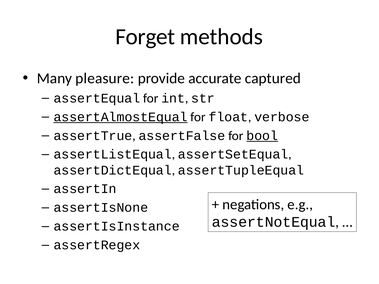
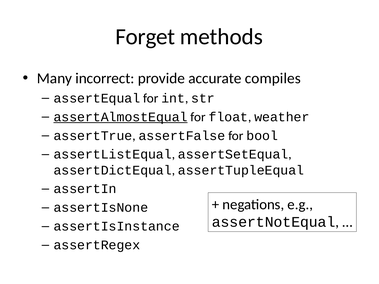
pleasure: pleasure -> incorrect
captured: captured -> compiles
verbose: verbose -> weather
bool underline: present -> none
